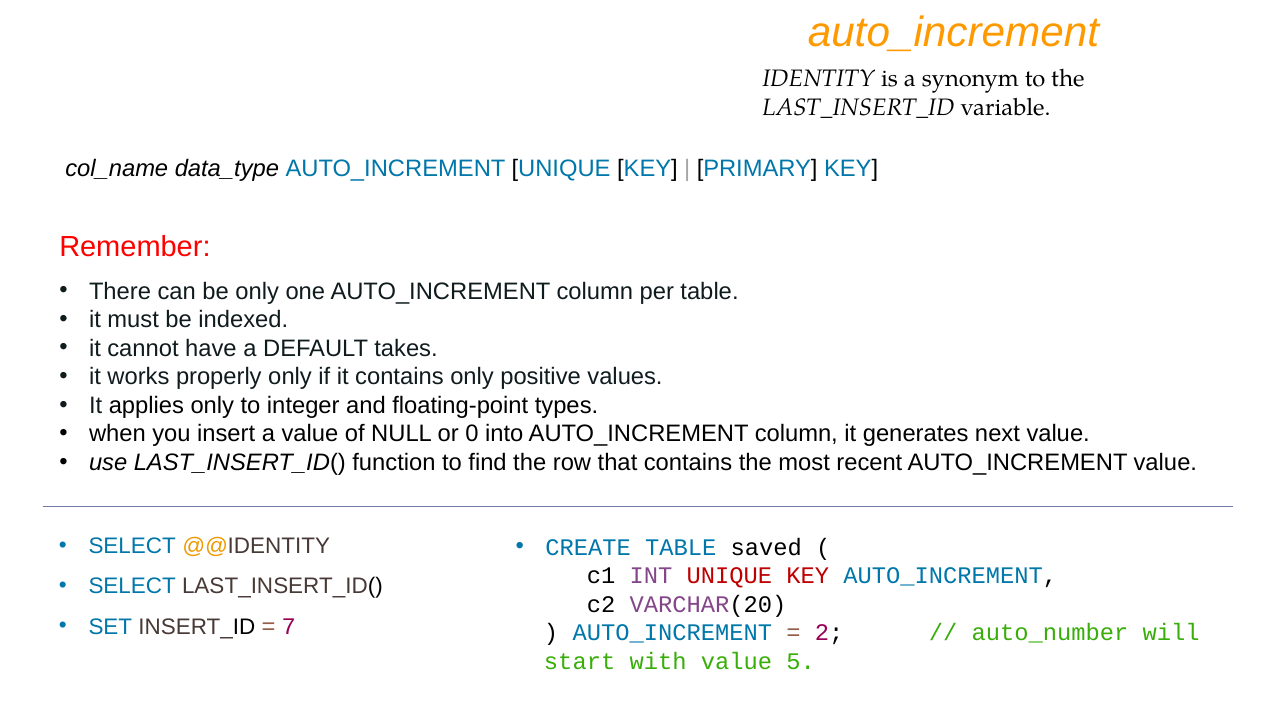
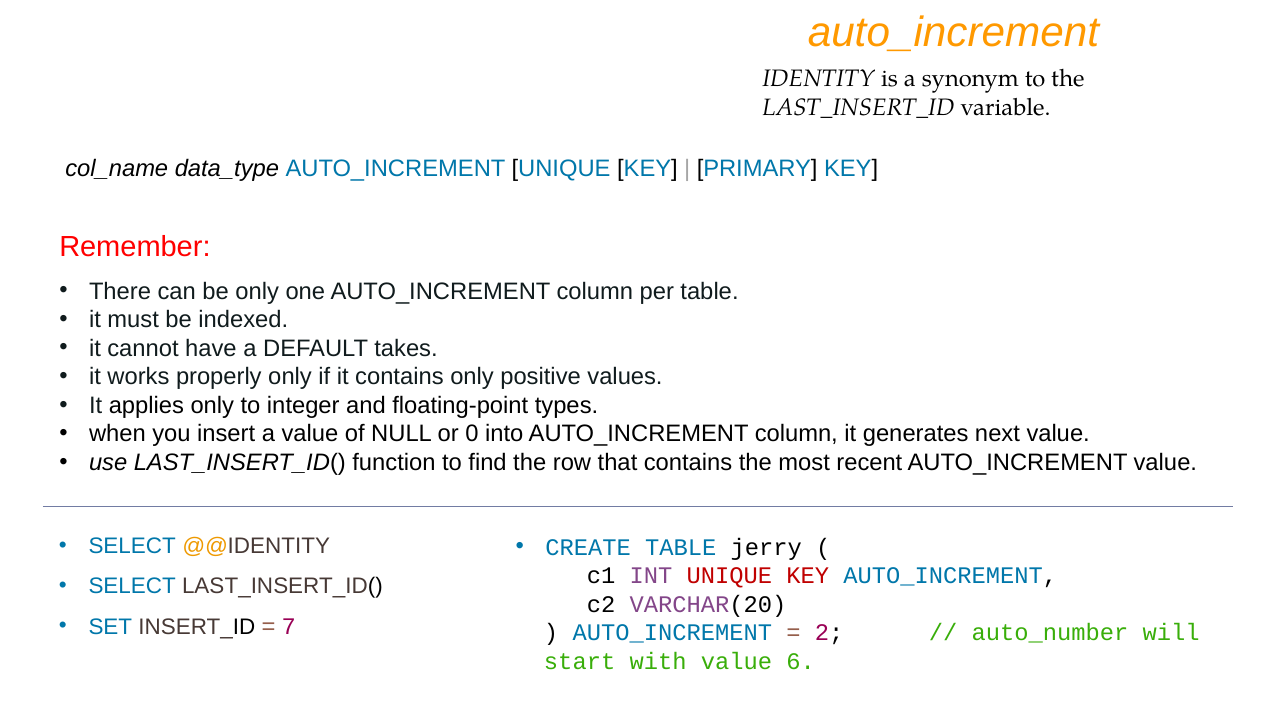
saved: saved -> jerry
5: 5 -> 6
